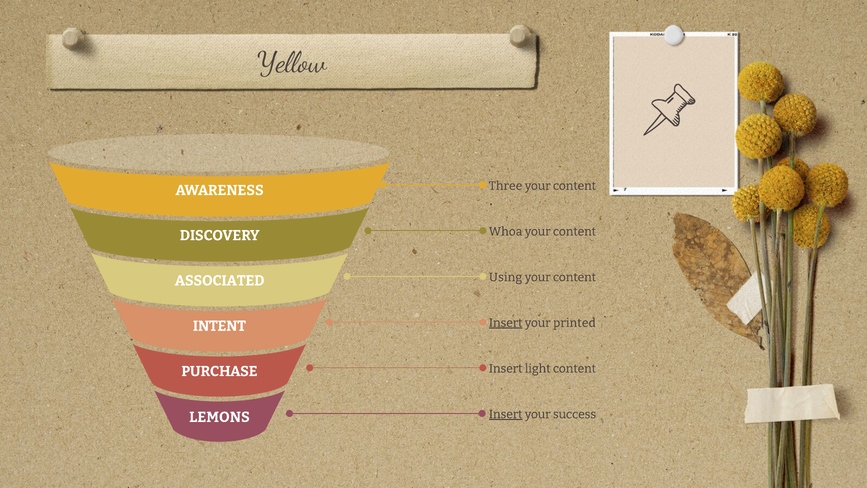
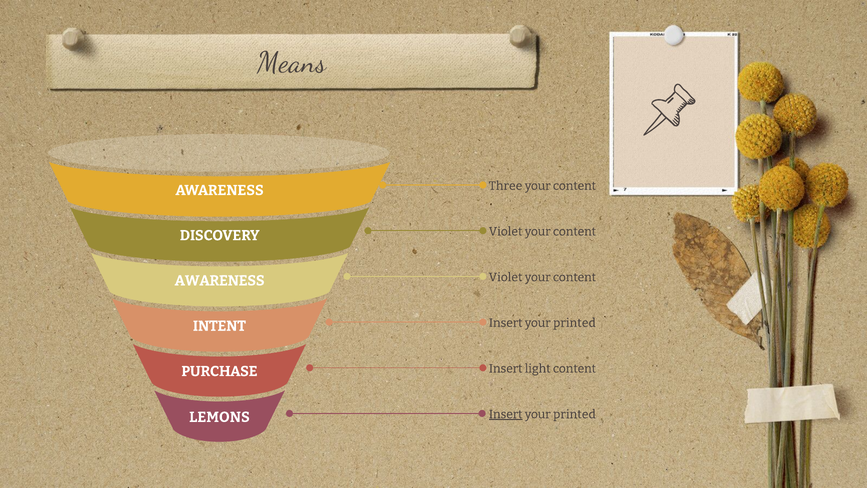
Yellow: Yellow -> Means
Whoa at (506, 231): Whoa -> Violet
Using at (506, 277): Using -> Violet
ASSOCIATED at (220, 280): ASSOCIATED -> AWARENESS
Insert at (506, 323) underline: present -> none
success at (575, 414): success -> printed
